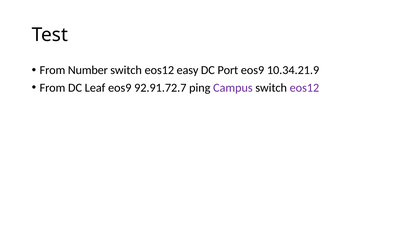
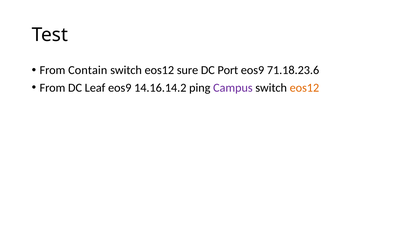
Number: Number -> Contain
easy: easy -> sure
10.34.21.9: 10.34.21.9 -> 71.18.23.6
92.91.72.7: 92.91.72.7 -> 14.16.14.2
eos12 at (304, 88) colour: purple -> orange
